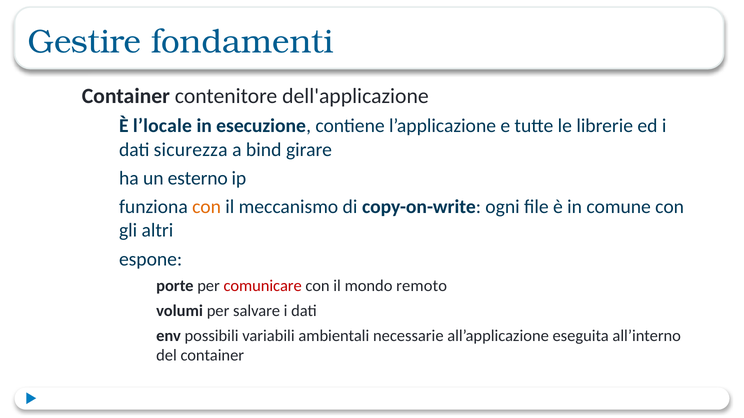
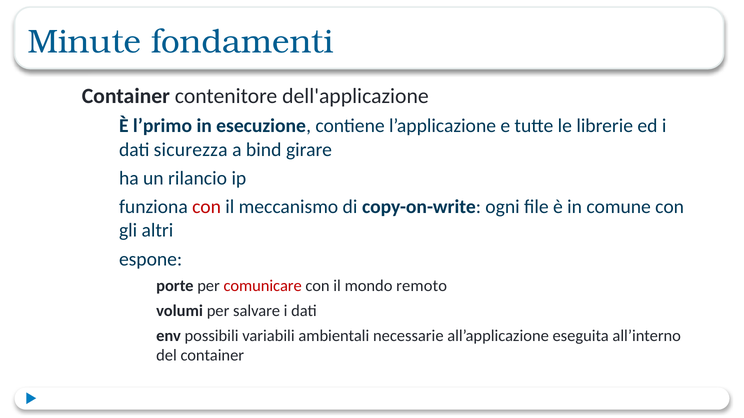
Gestire: Gestire -> Minute
l’locale: l’locale -> l’primo
esterno: esterno -> rilancio
con at (207, 207) colour: orange -> red
